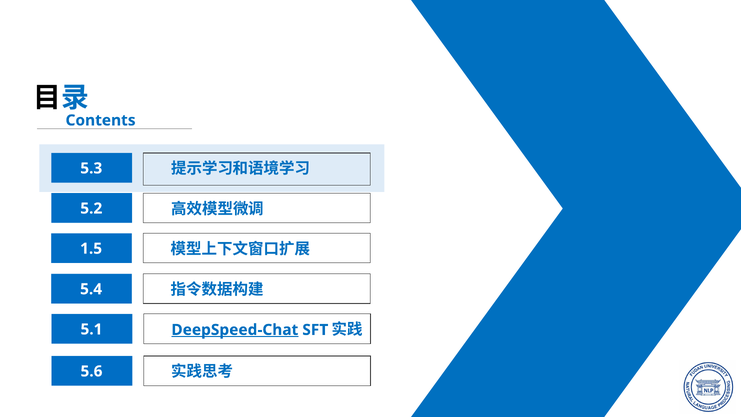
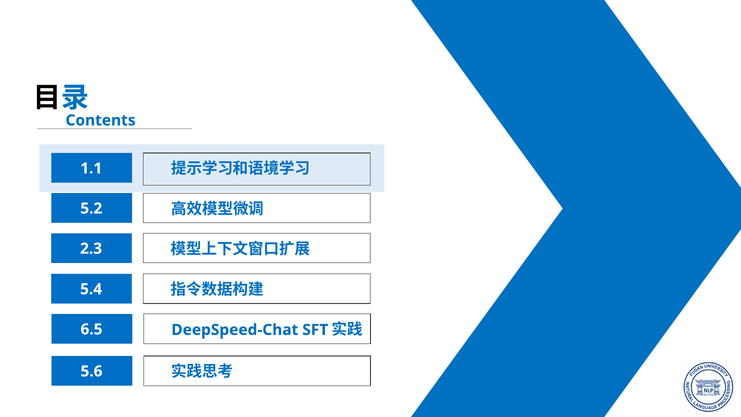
5.3: 5.3 -> 1.1
1.5: 1.5 -> 2.3
5.1: 5.1 -> 6.5
DeepSpeed-Chat underline: present -> none
